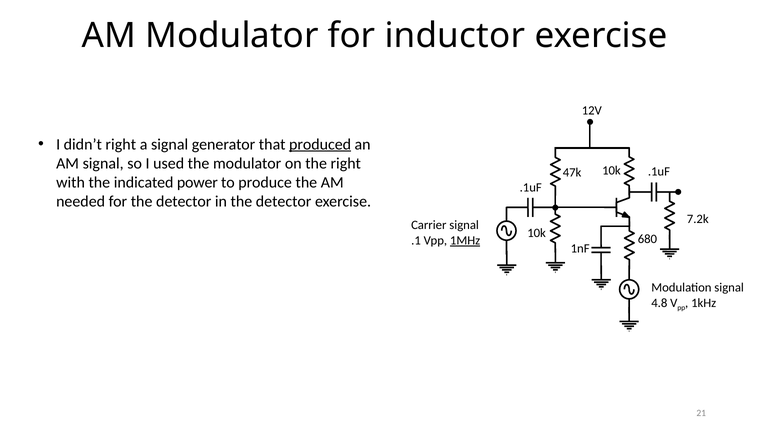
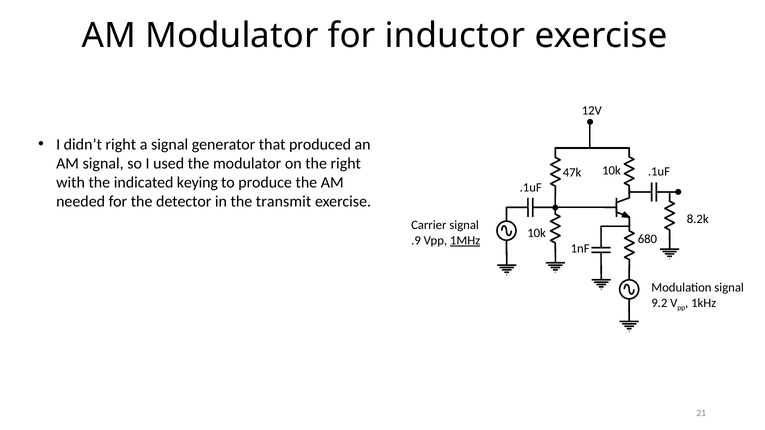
produced underline: present -> none
power: power -> keying
in the detector: detector -> transmit
7.2k: 7.2k -> 8.2k
.1: .1 -> .9
4.8: 4.8 -> 9.2
